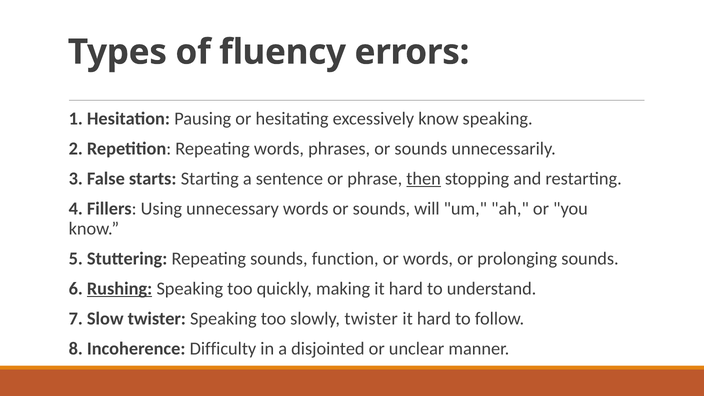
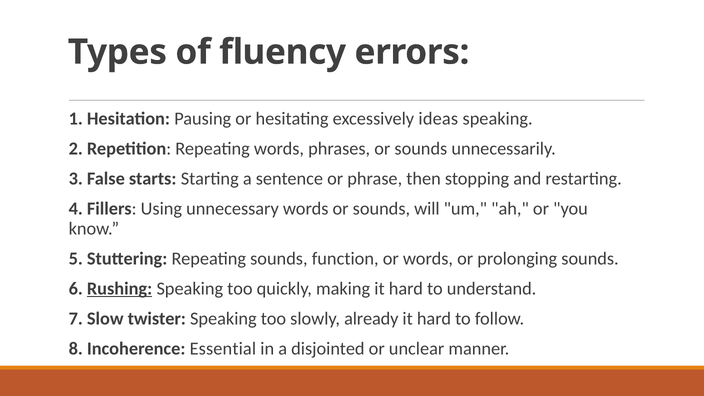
excessively know: know -> ideas
then underline: present -> none
slowly twister: twister -> already
Difficulty: Difficulty -> Essential
